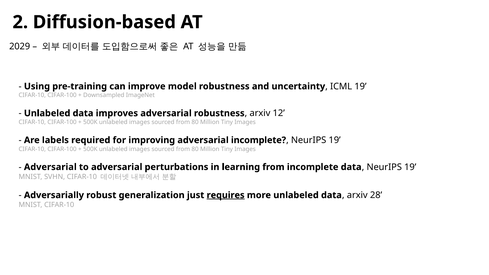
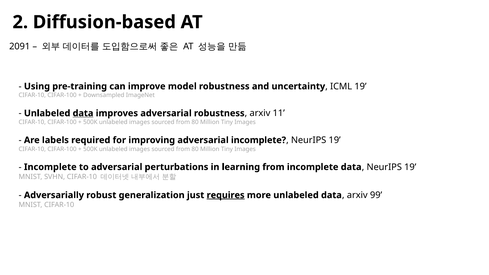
2029: 2029 -> 2091
data at (83, 113) underline: none -> present
12: 12 -> 11
Adversarial at (50, 167): Adversarial -> Incomplete
28: 28 -> 99
